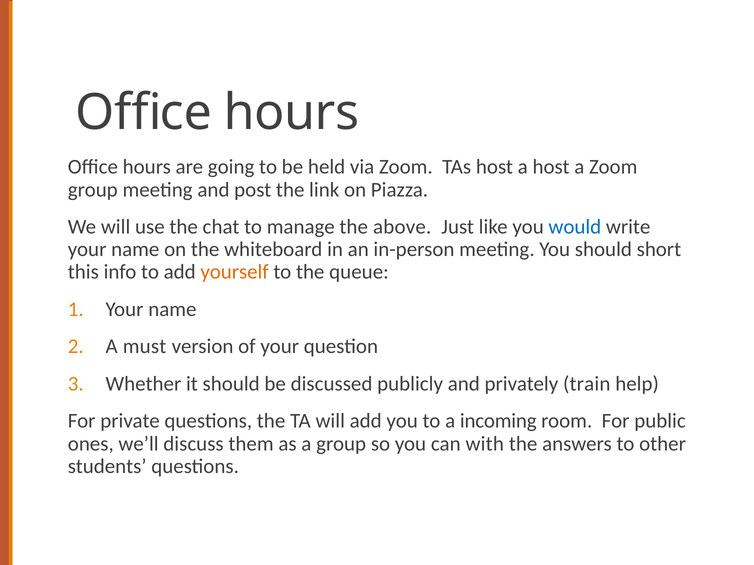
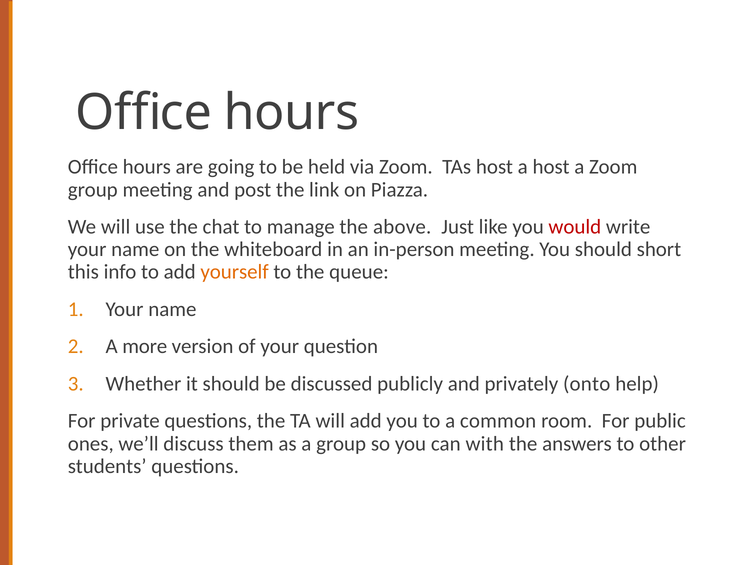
would colour: blue -> red
must: must -> more
train: train -> onto
incoming: incoming -> common
